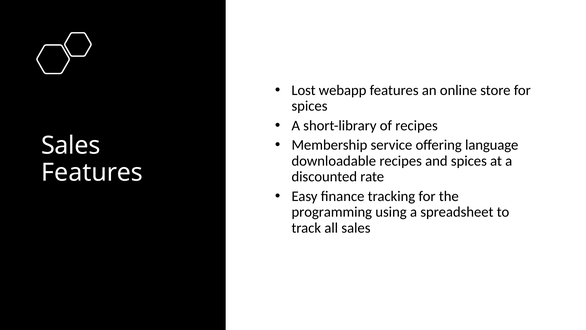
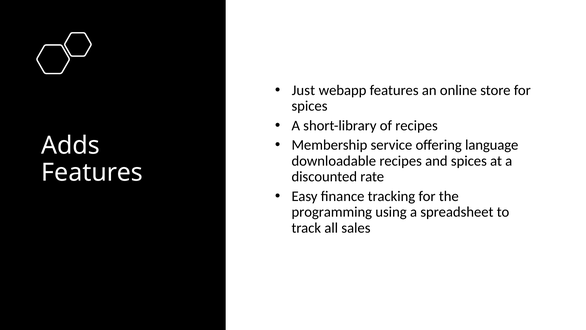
Lost: Lost -> Just
Sales at (71, 145): Sales -> Adds
